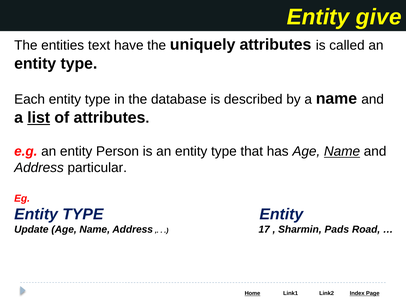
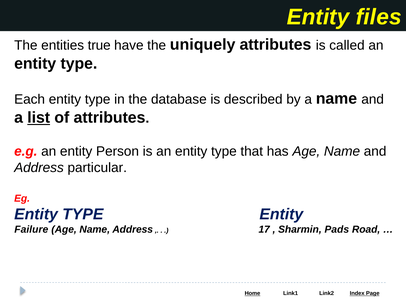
give: give -> files
text: text -> true
Name at (342, 151) underline: present -> none
Update: Update -> Failure
